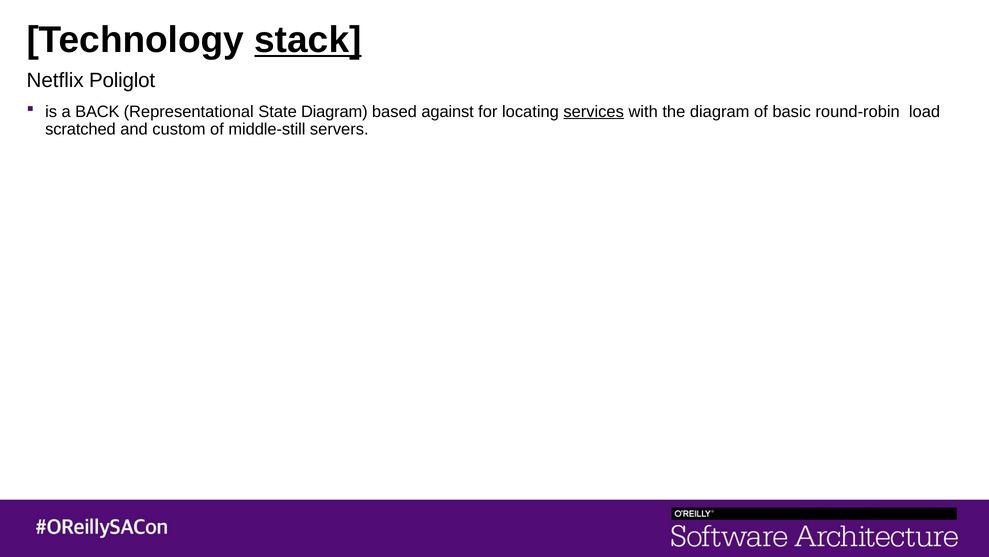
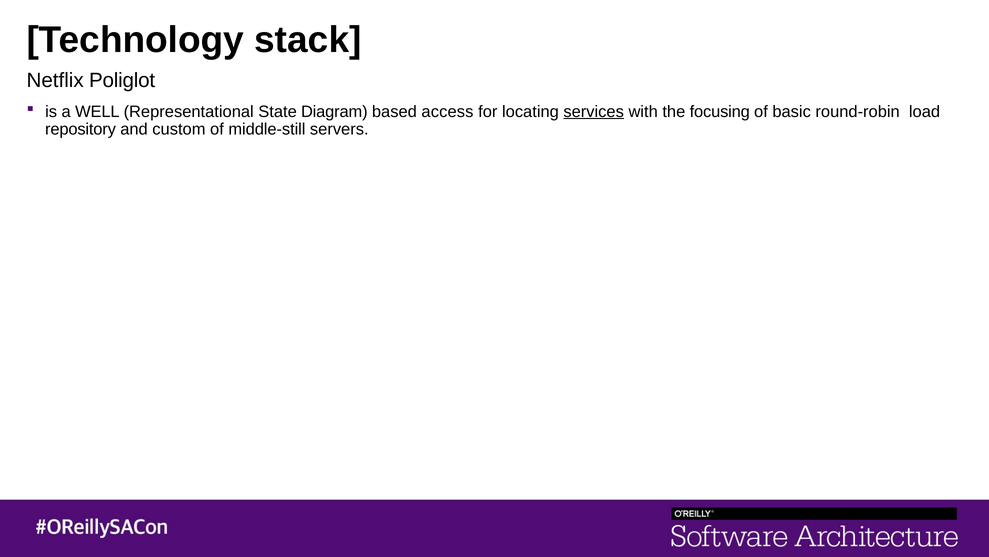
stack underline: present -> none
BACK: BACK -> WELL
against: against -> access
the diagram: diagram -> focusing
scratched: scratched -> repository
